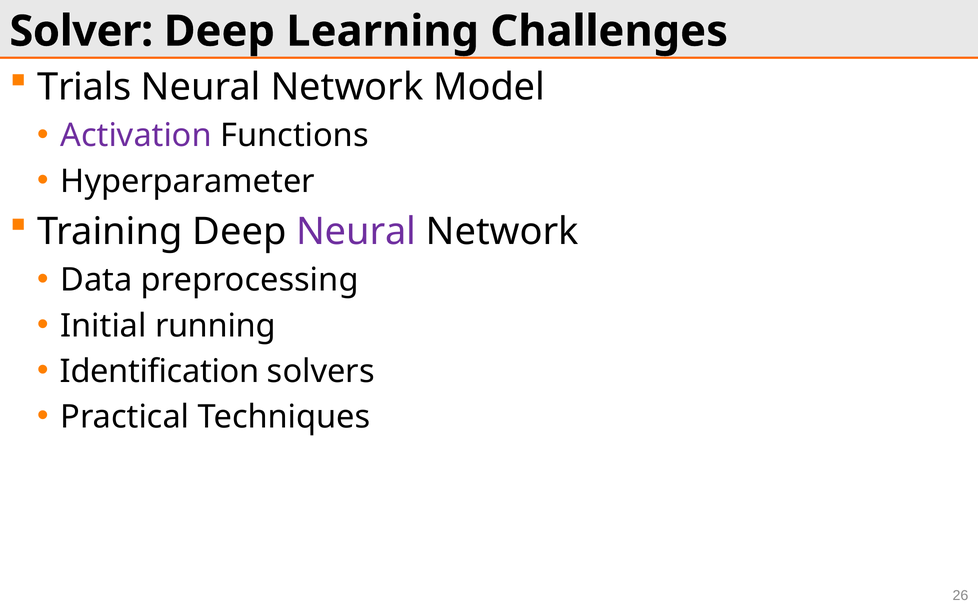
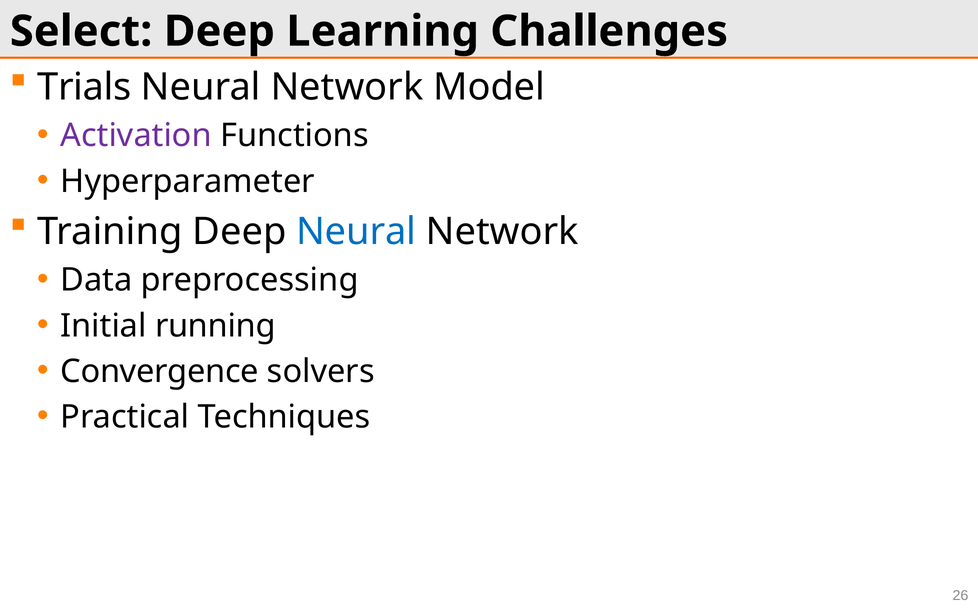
Solver: Solver -> Select
Neural at (356, 232) colour: purple -> blue
Identification: Identification -> Convergence
